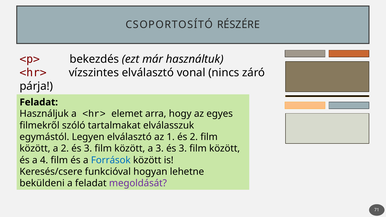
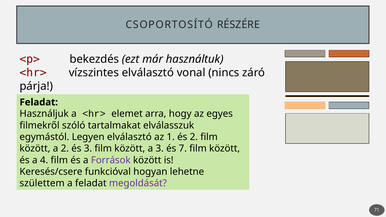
3 és 3: 3 -> 7
Források colour: blue -> purple
beküldeni: beküldeni -> születtem
